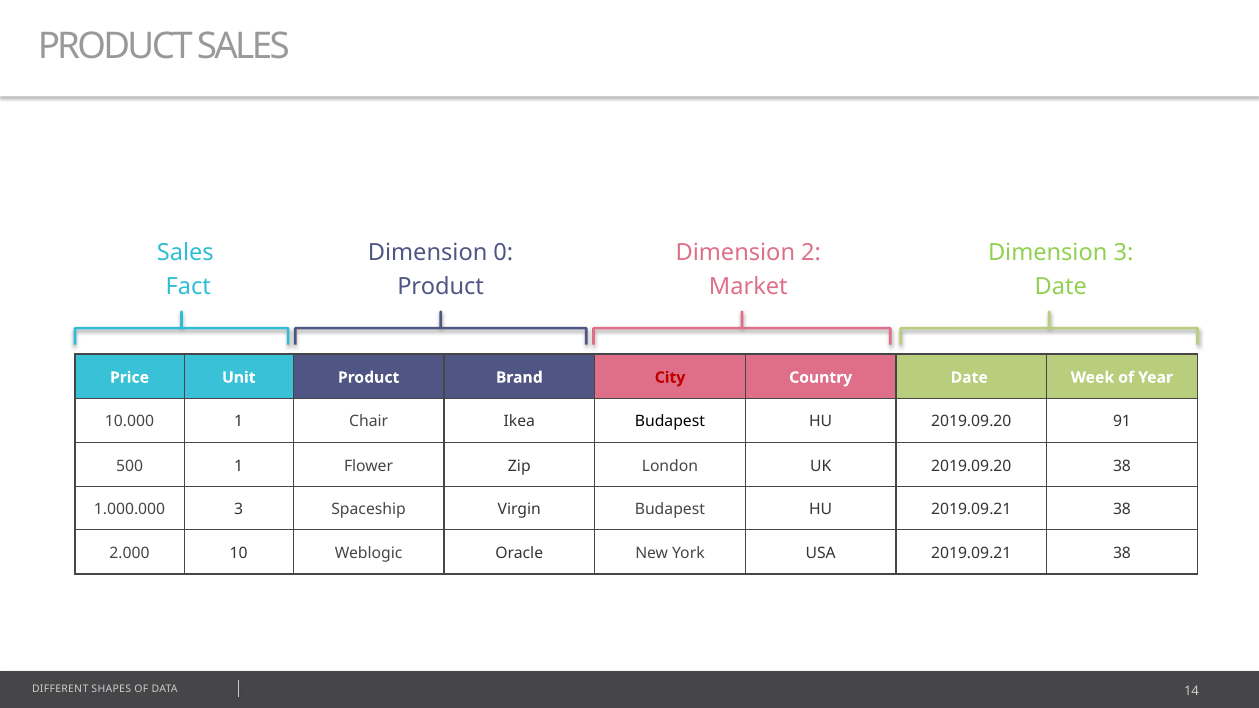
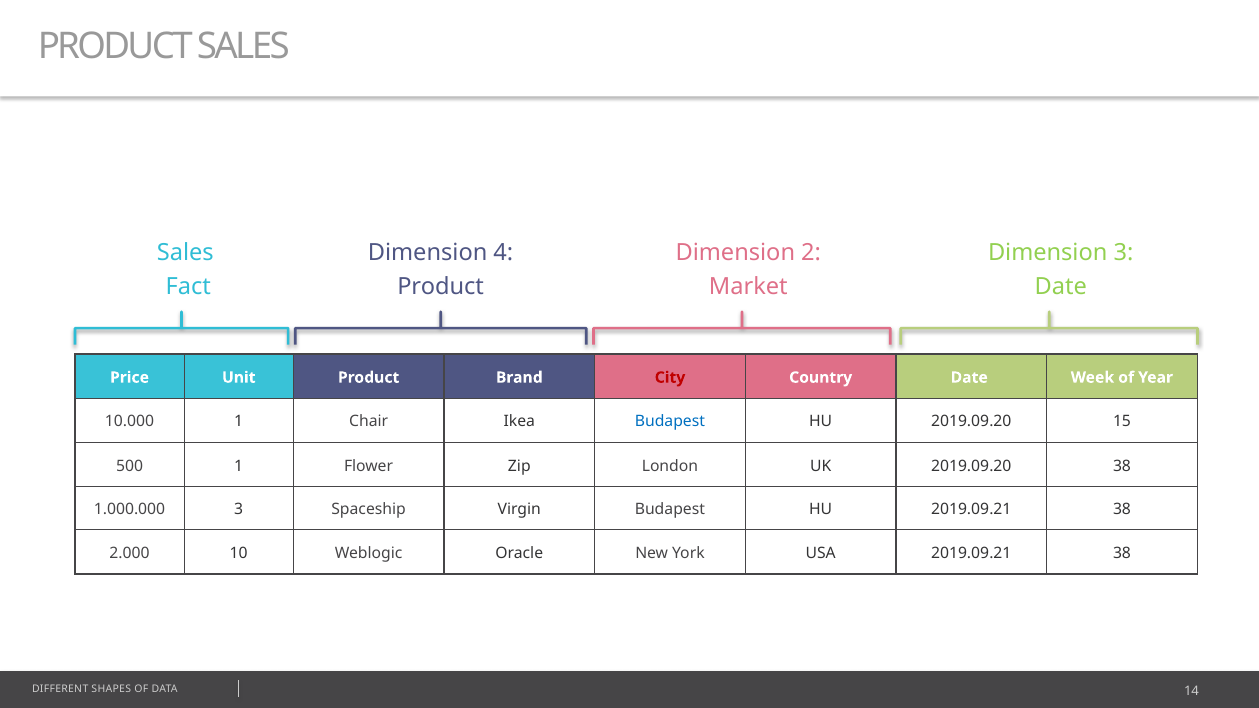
0: 0 -> 4
Budapest at (670, 422) colour: black -> blue
91: 91 -> 15
